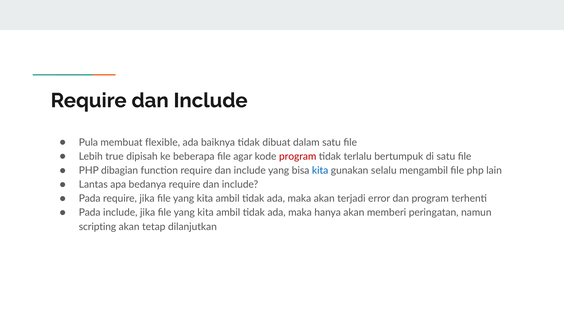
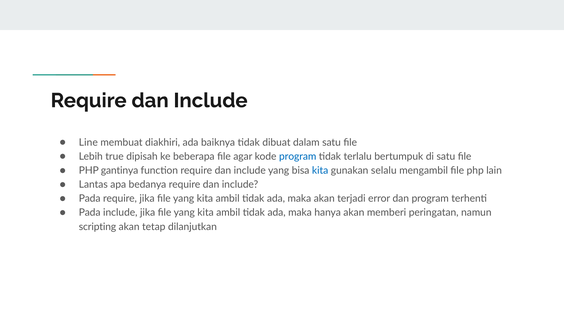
Pula: Pula -> Line
flexible: flexible -> diakhiri
program at (298, 157) colour: red -> blue
dibagian: dibagian -> gantinya
